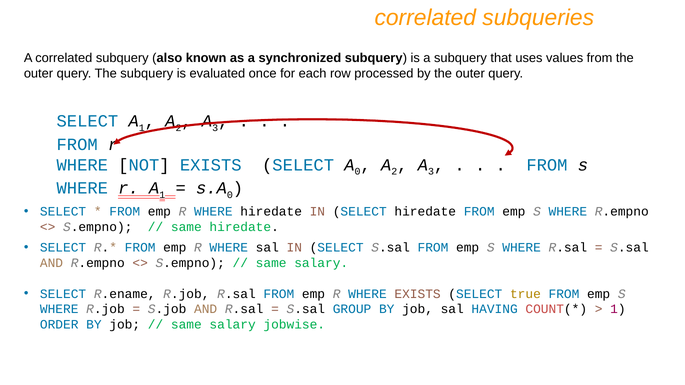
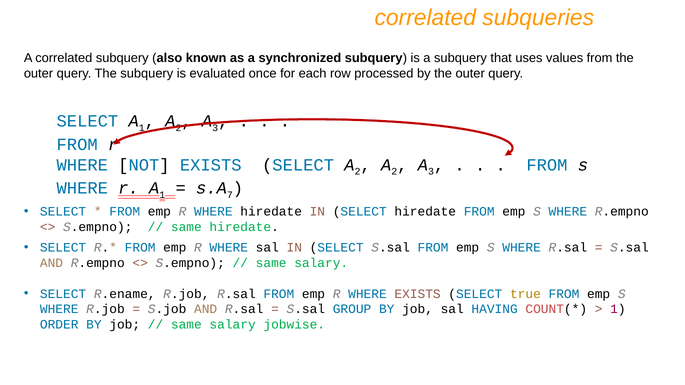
SELECT A 0: 0 -> 2
0 at (230, 195): 0 -> 7
